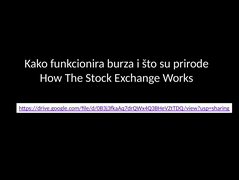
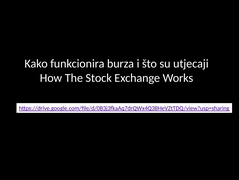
prirode: prirode -> utjecaji
